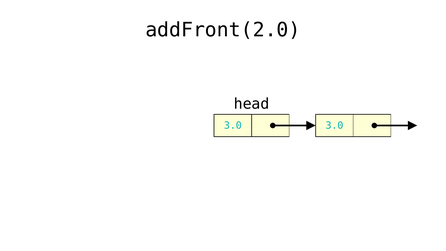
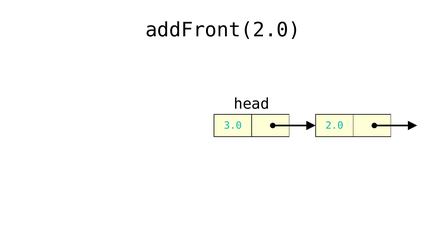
3.0 3.0: 3.0 -> 2.0
